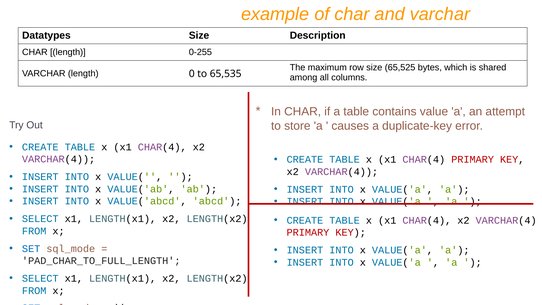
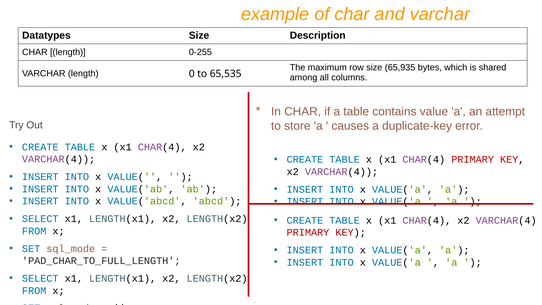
65,525: 65,525 -> 65,935
